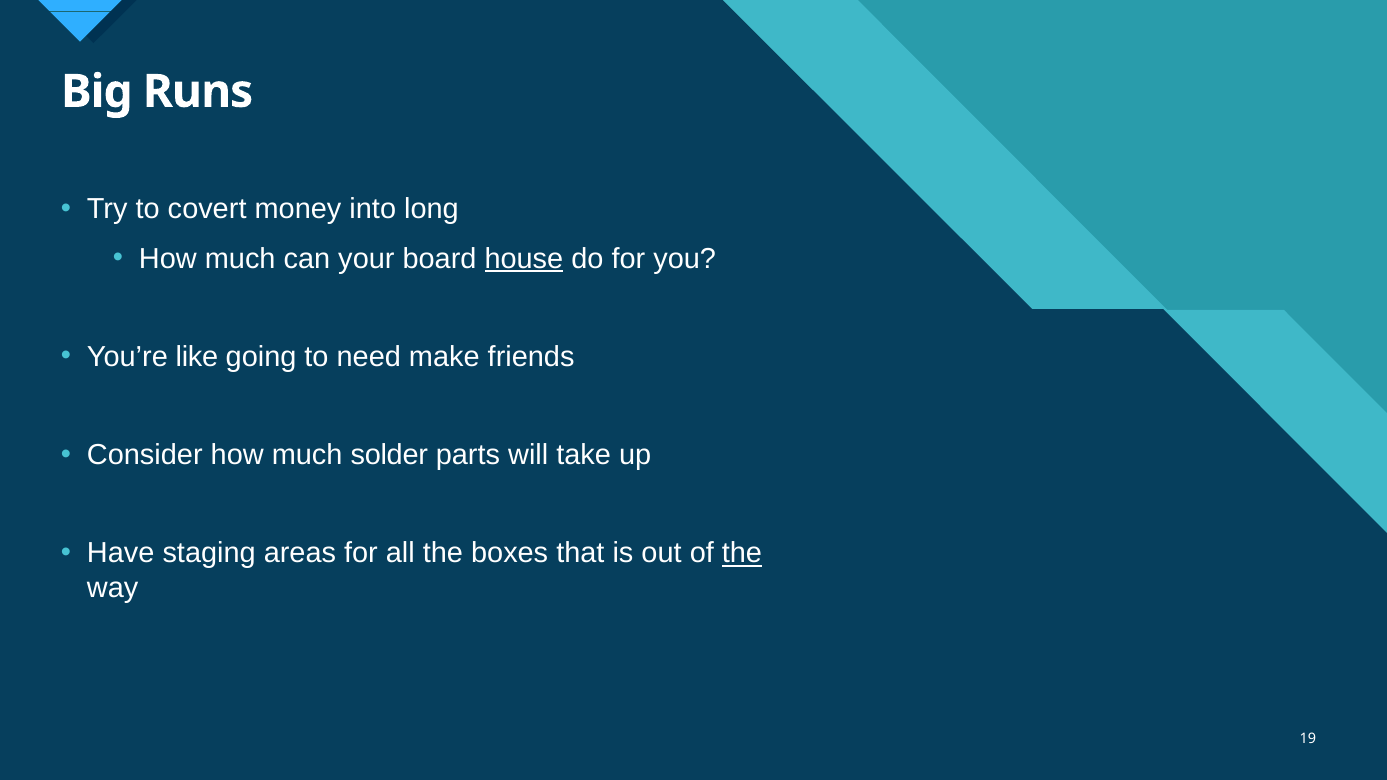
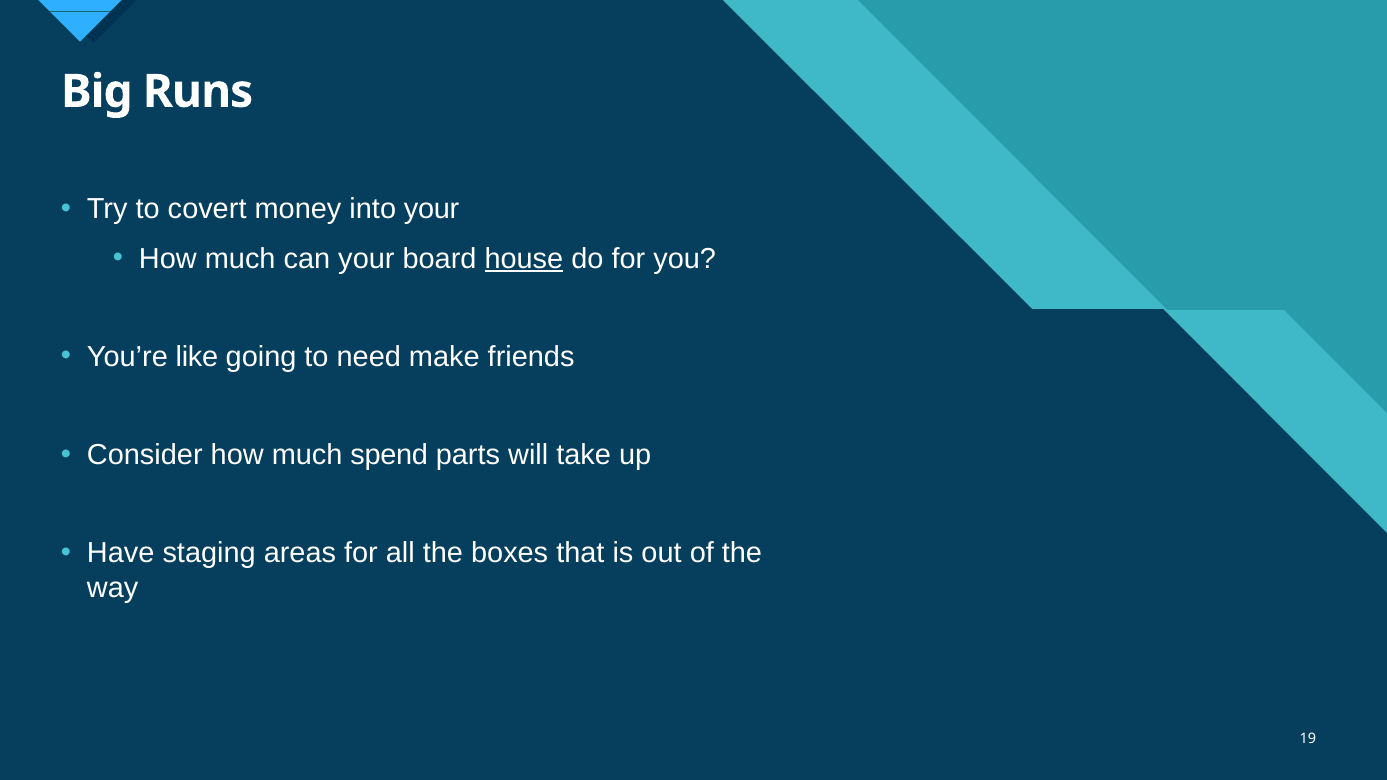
into long: long -> your
solder: solder -> spend
the at (742, 553) underline: present -> none
